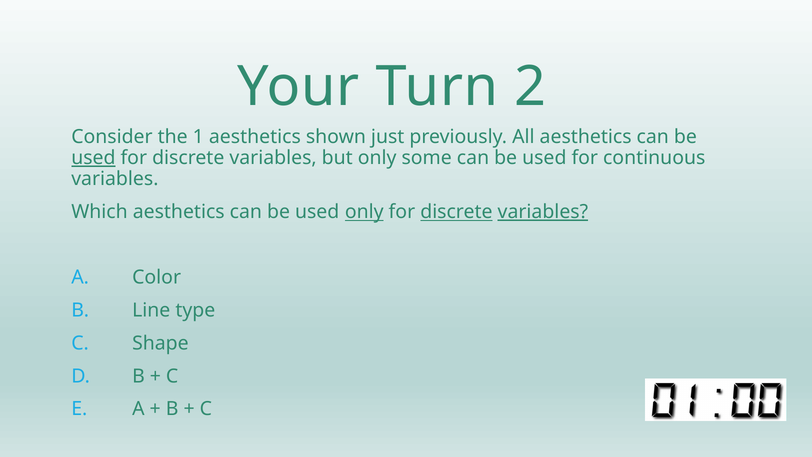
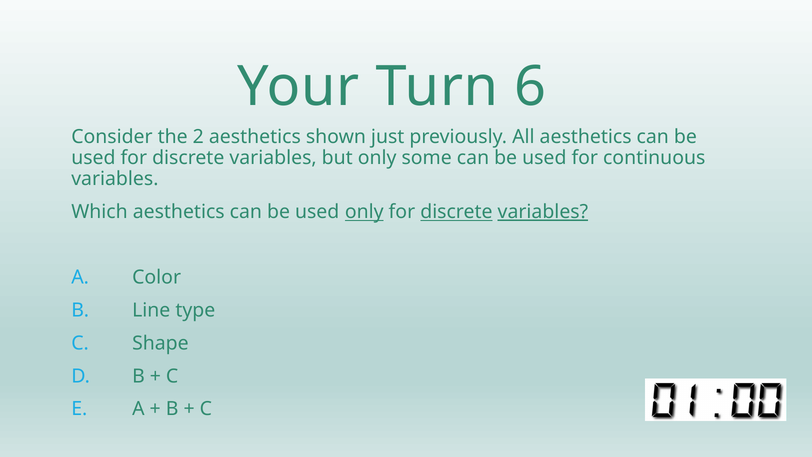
2: 2 -> 6
1: 1 -> 2
used at (93, 158) underline: present -> none
